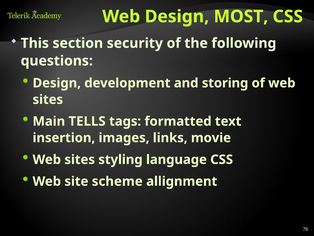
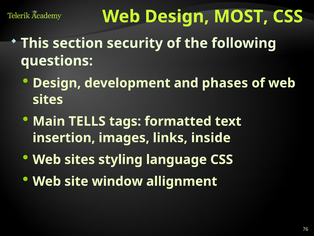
storing: storing -> phases
movie: movie -> inside
scheme: scheme -> window
